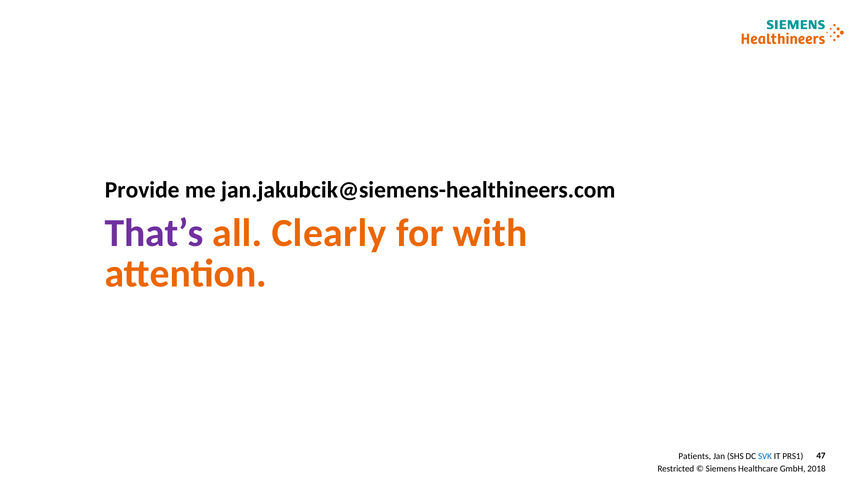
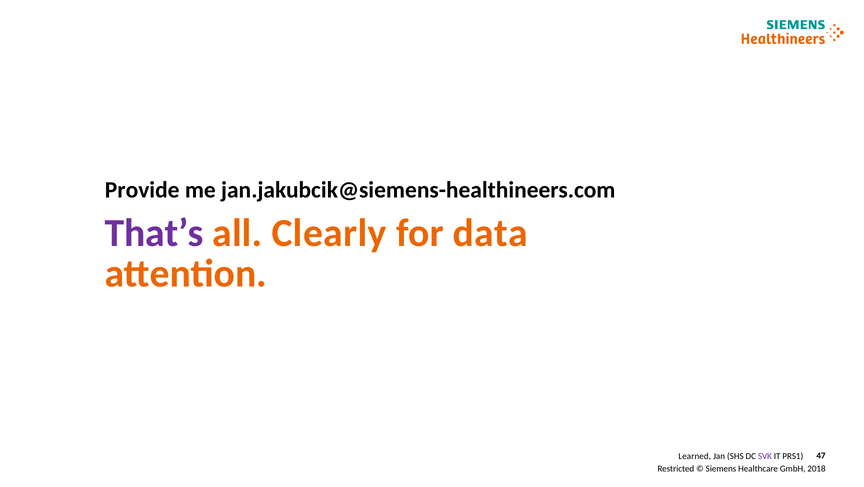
with: with -> data
Patients: Patients -> Learned
SVK colour: blue -> purple
